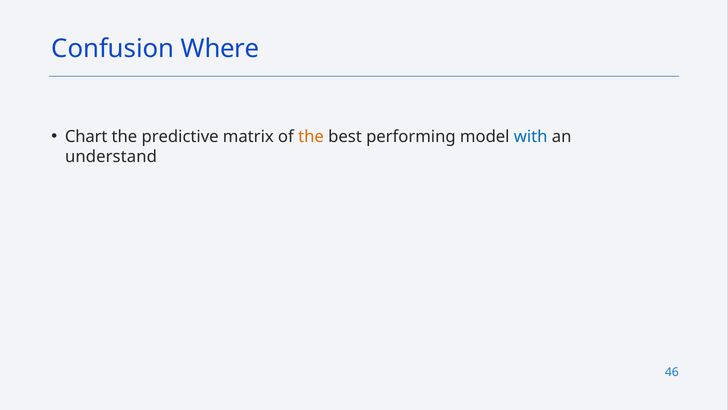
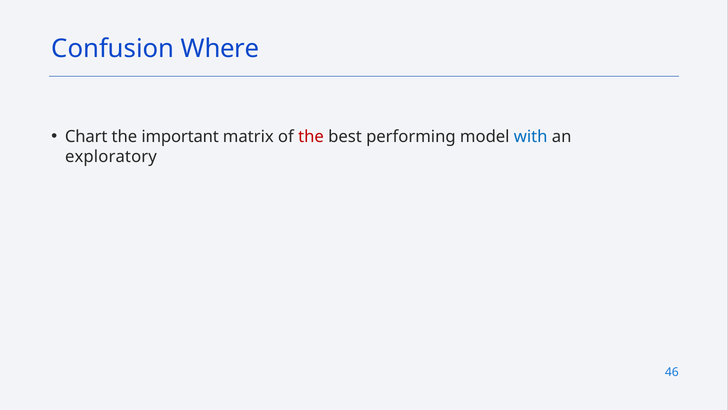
predictive: predictive -> important
the at (311, 137) colour: orange -> red
understand: understand -> exploratory
